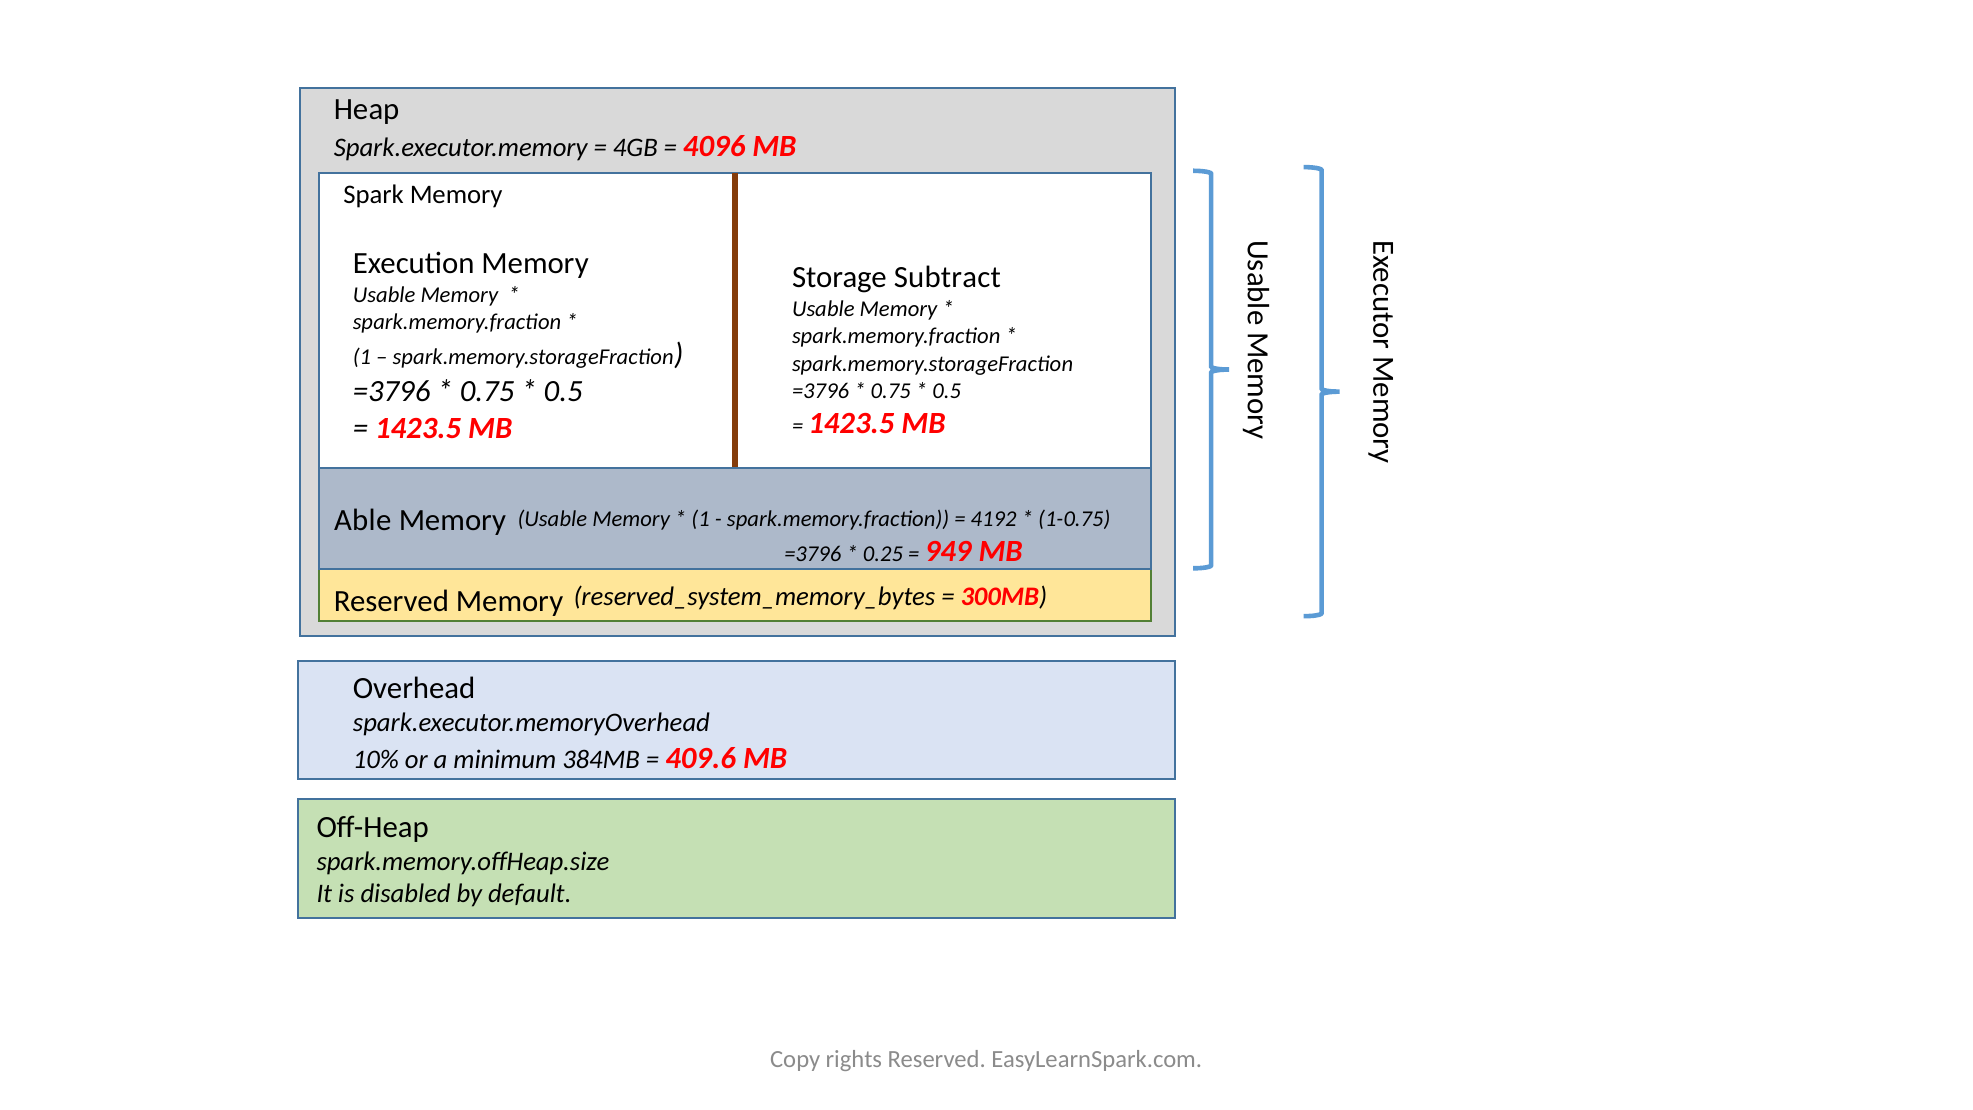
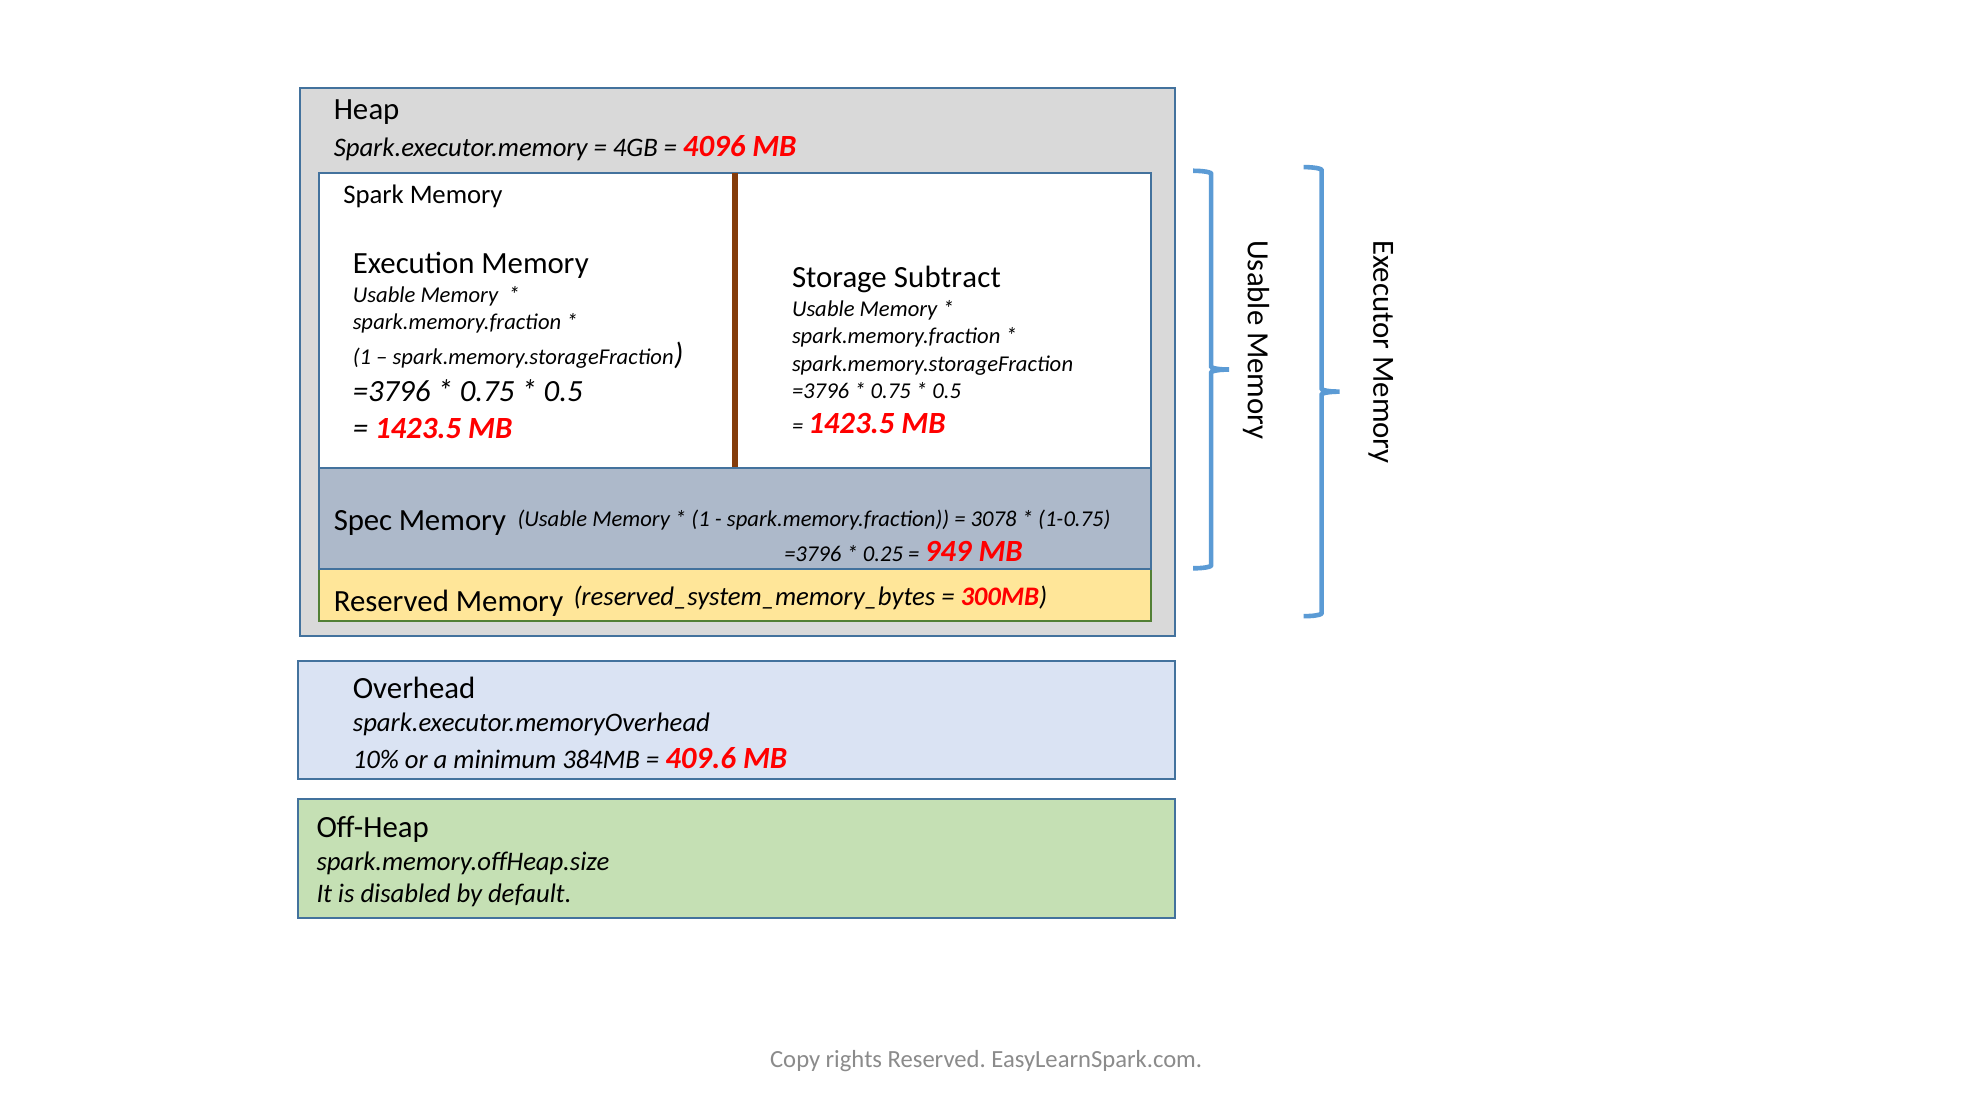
Able: Able -> Spec
4192: 4192 -> 3078
